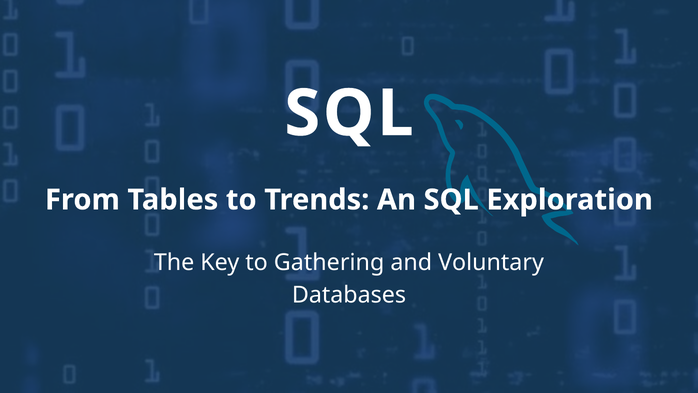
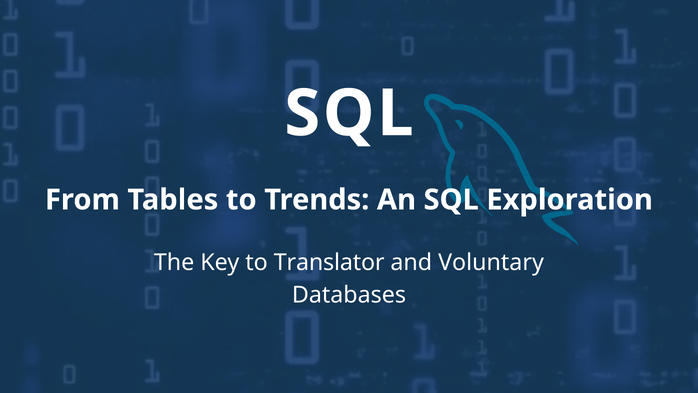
Gathering: Gathering -> Translator
